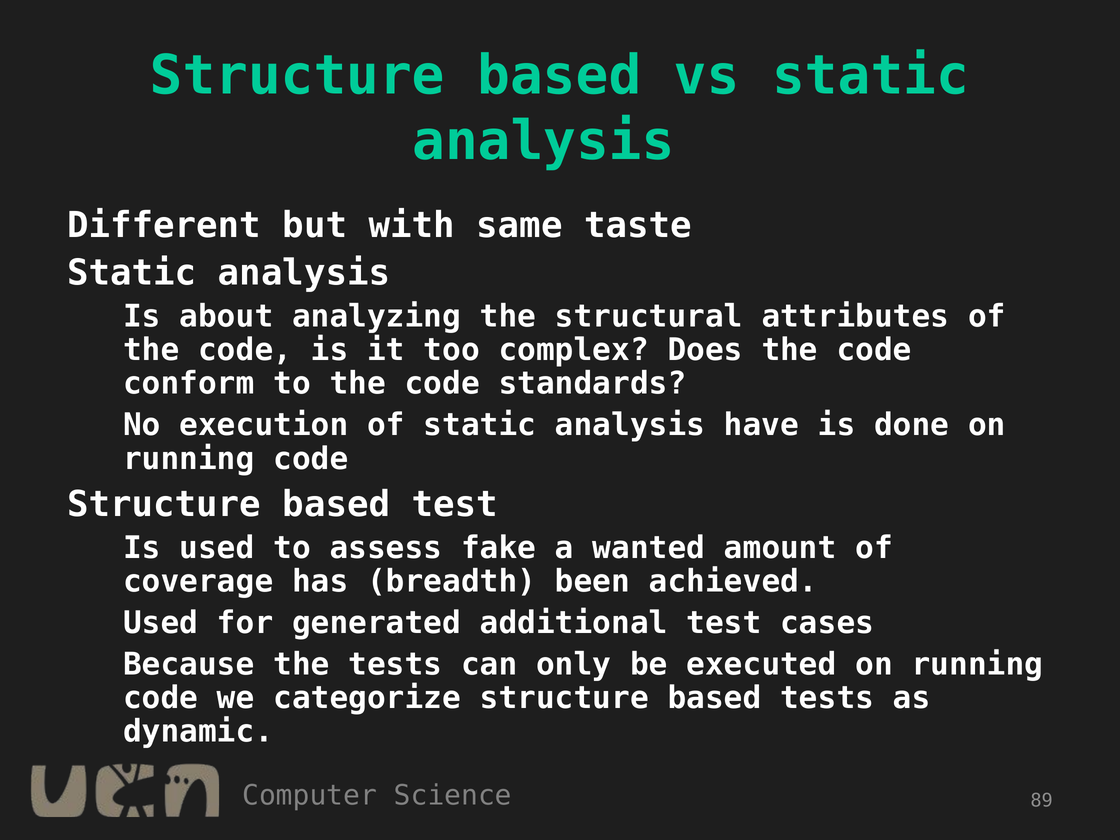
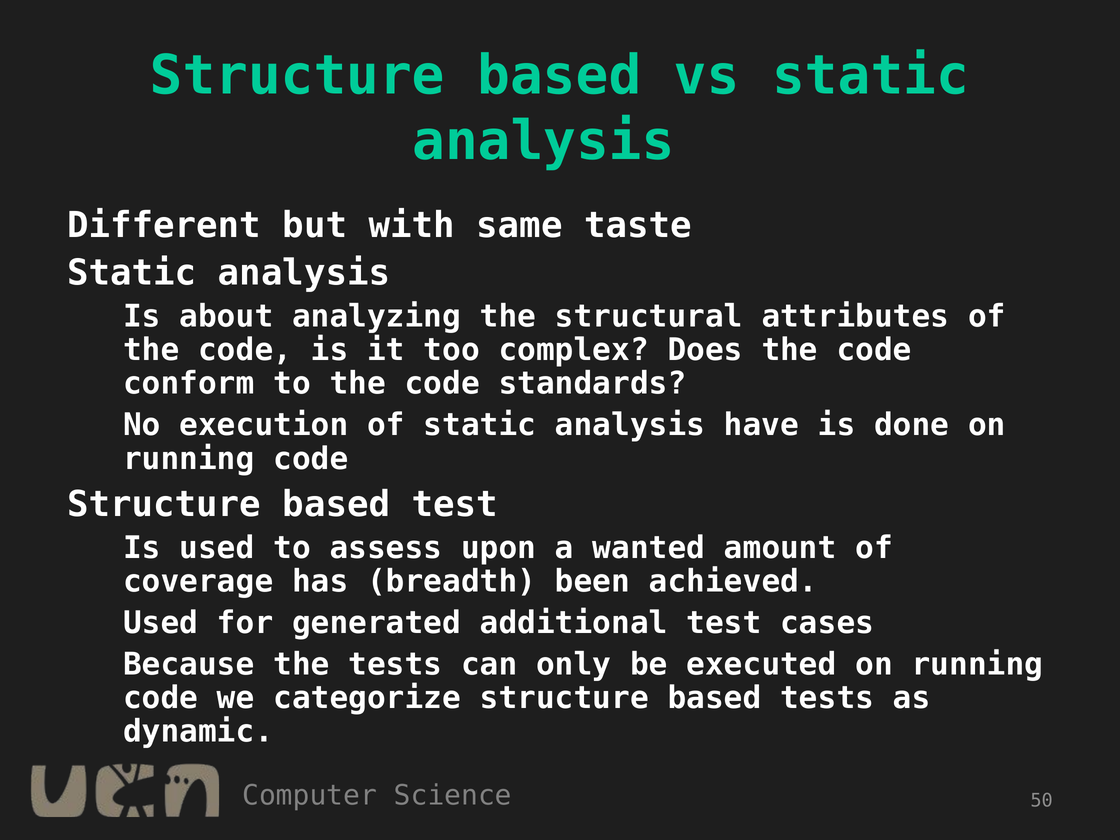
fake: fake -> upon
89: 89 -> 50
